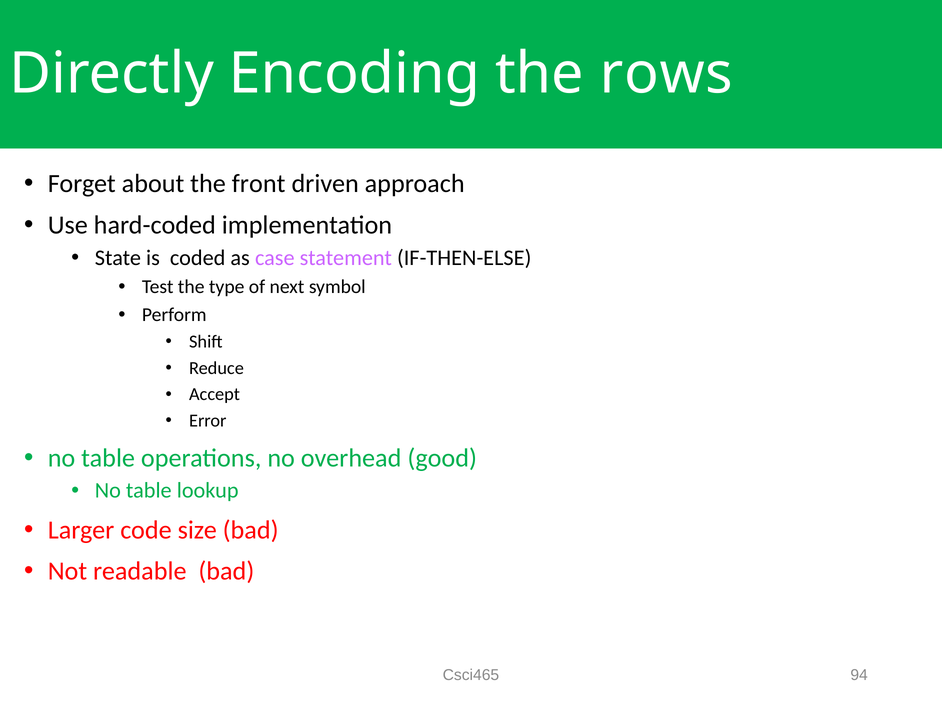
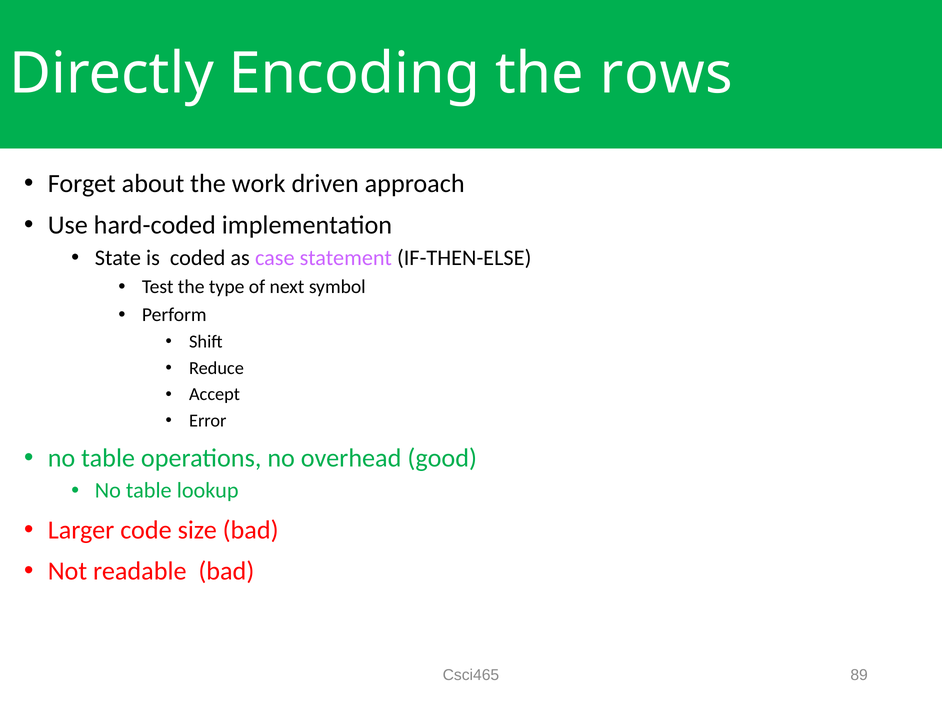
front: front -> work
94: 94 -> 89
